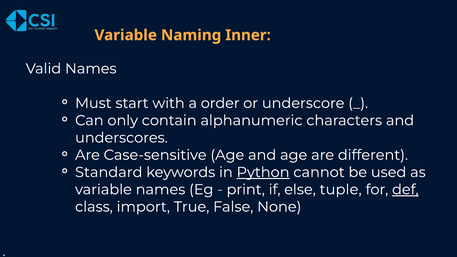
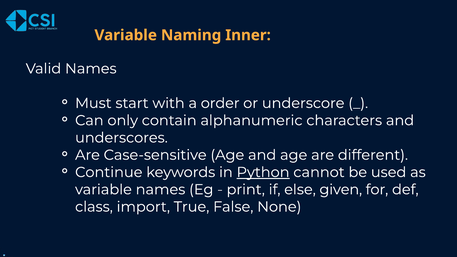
Standard: Standard -> Continue
tuple: tuple -> given
def underline: present -> none
